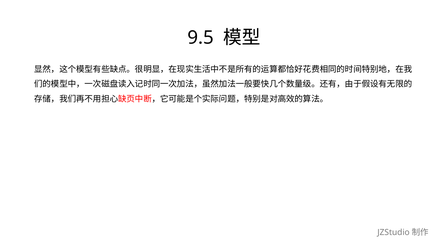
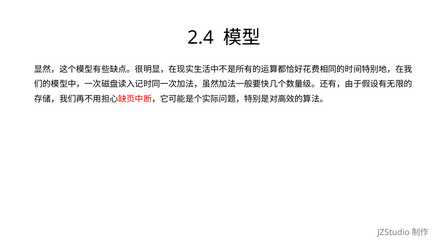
9.5: 9.5 -> 2.4
